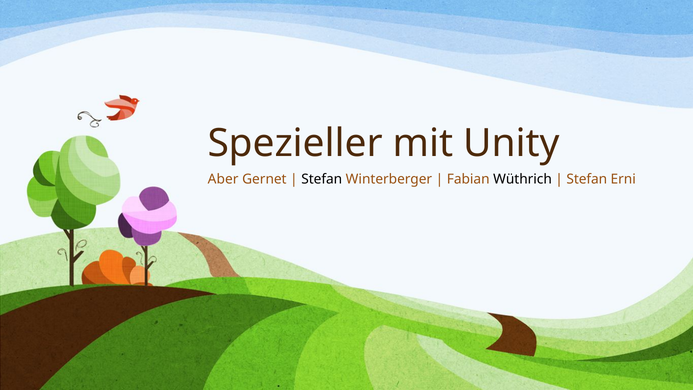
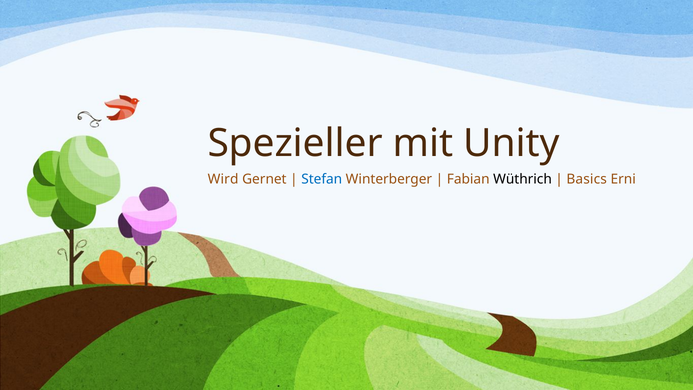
Aber: Aber -> Wird
Stefan at (322, 179) colour: black -> blue
Stefan at (587, 179): Stefan -> Basics
